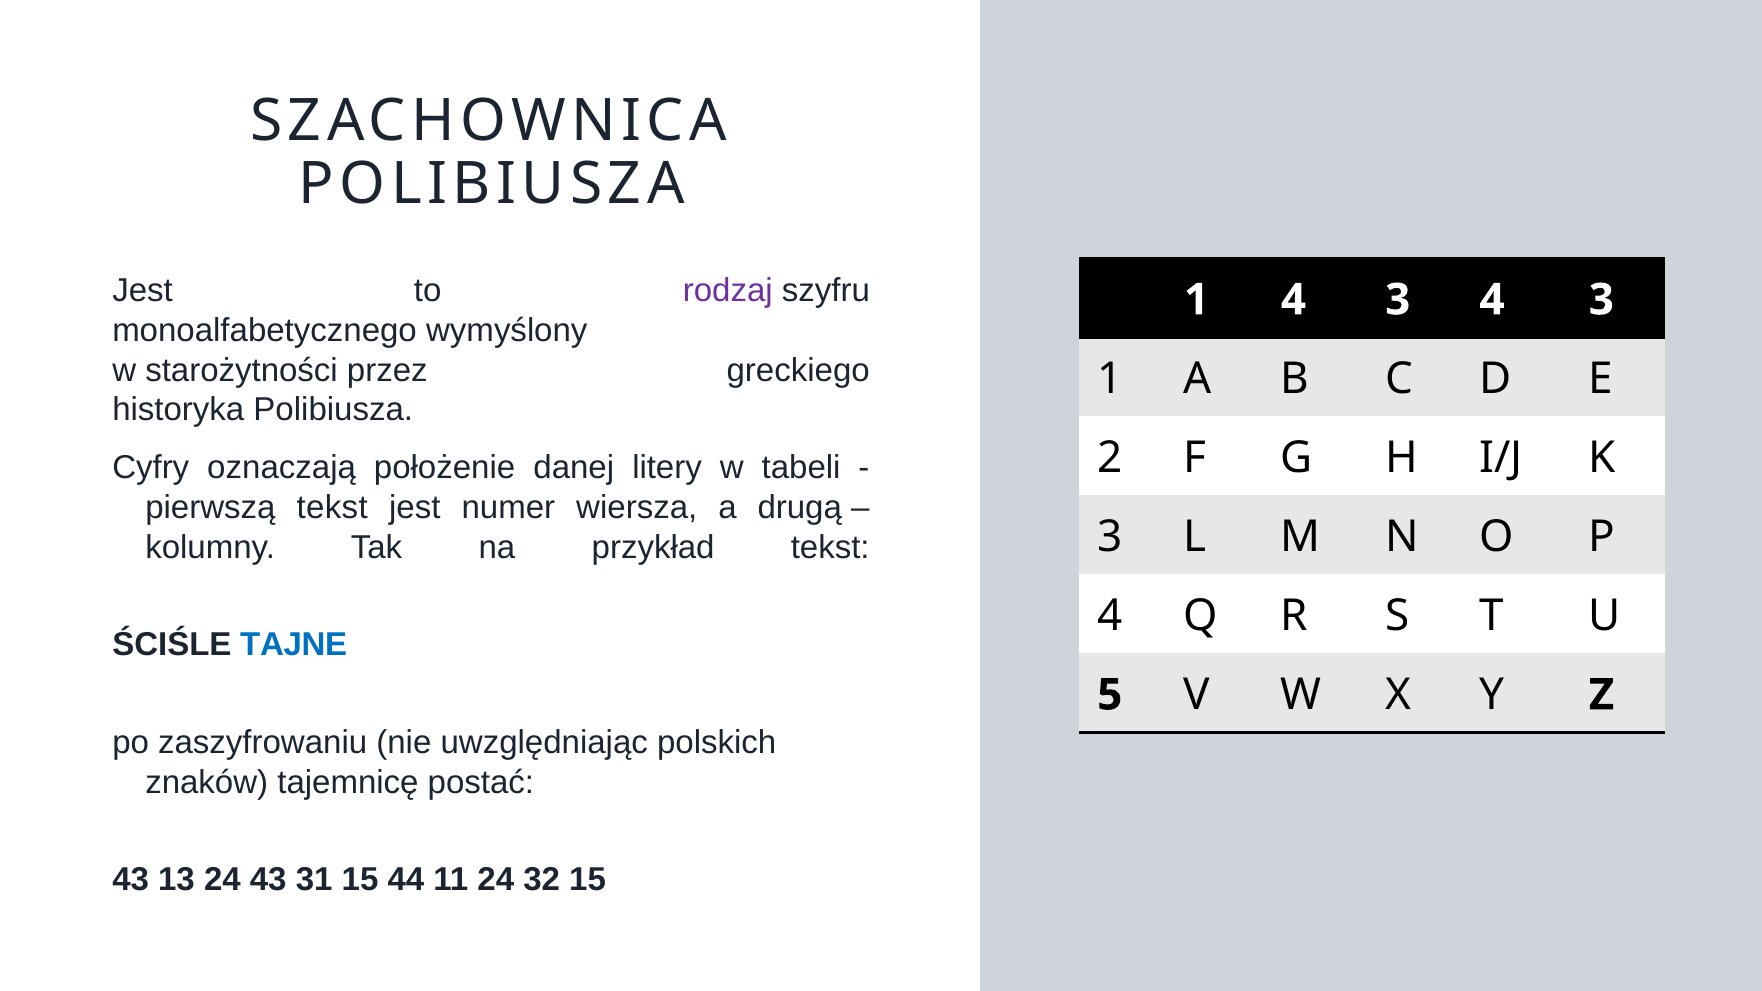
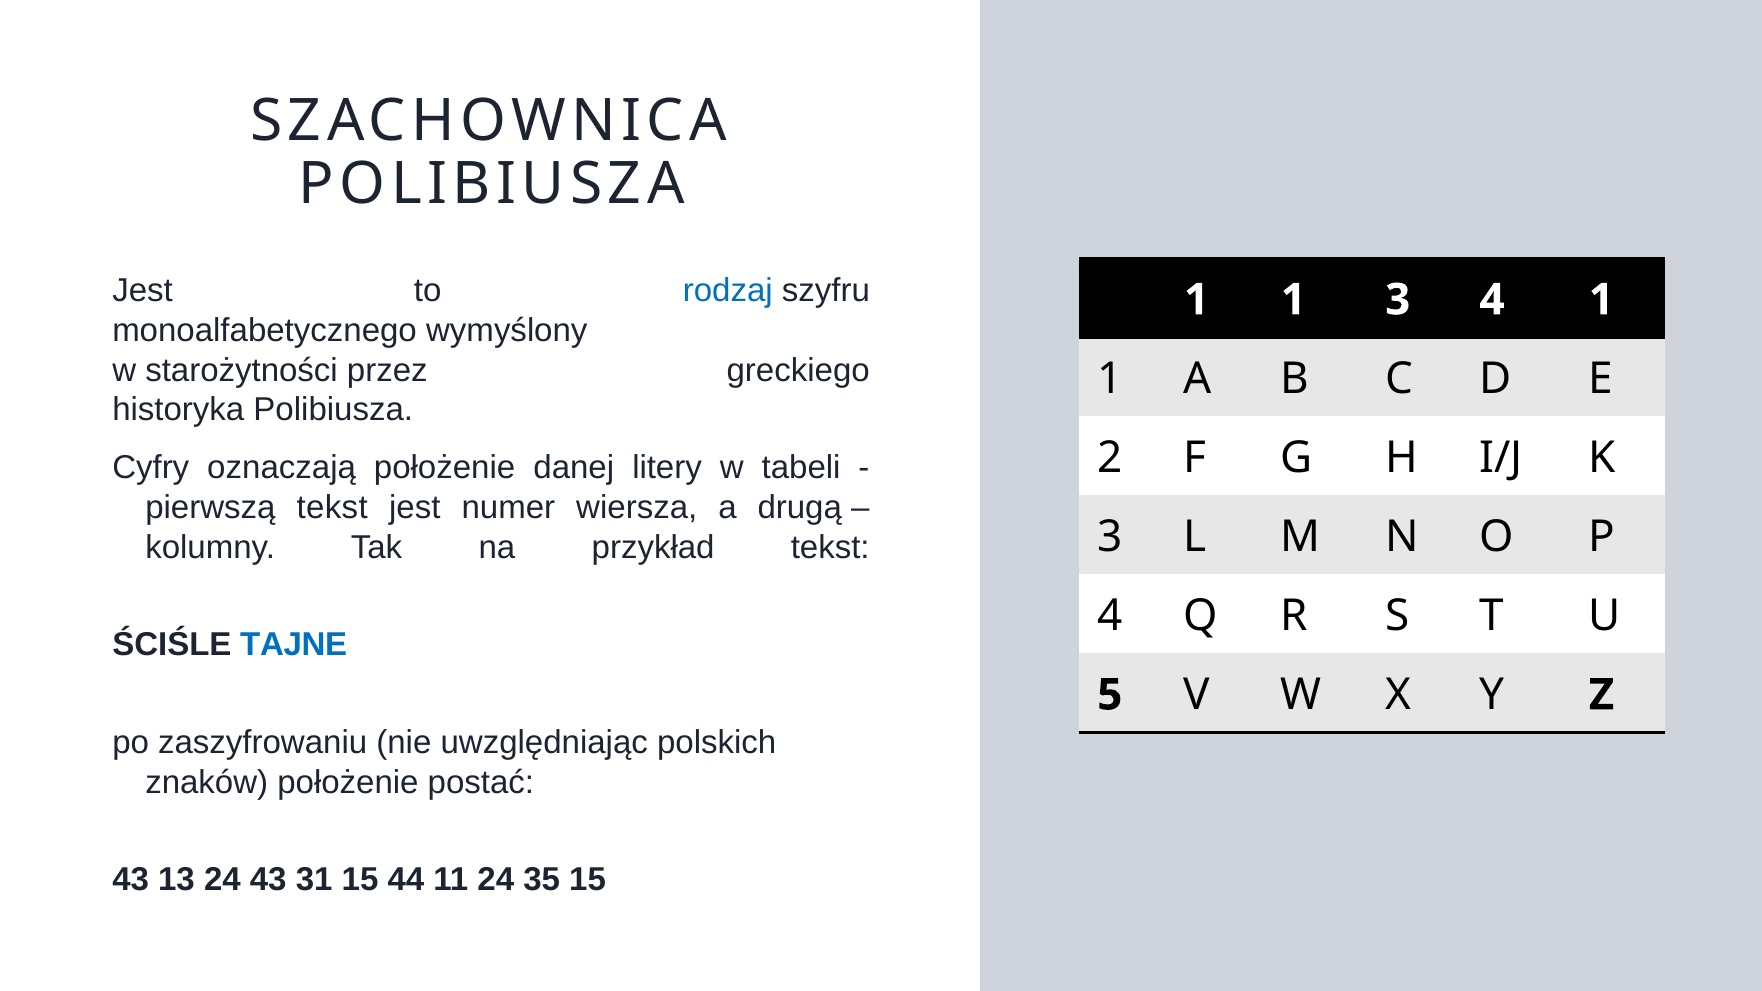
rodzaj colour: purple -> blue
4 at (1293, 300): 4 -> 1
3 4 3: 3 -> 1
znaków tajemnicę: tajemnicę -> położenie
32: 32 -> 35
